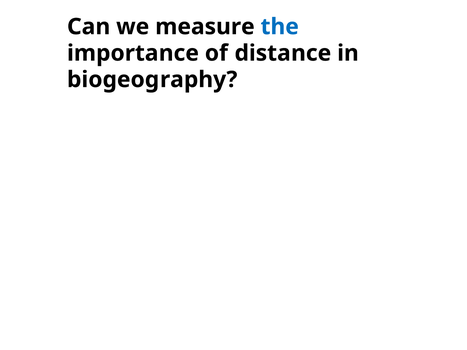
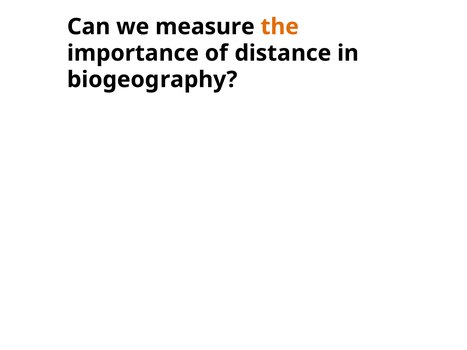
the colour: blue -> orange
